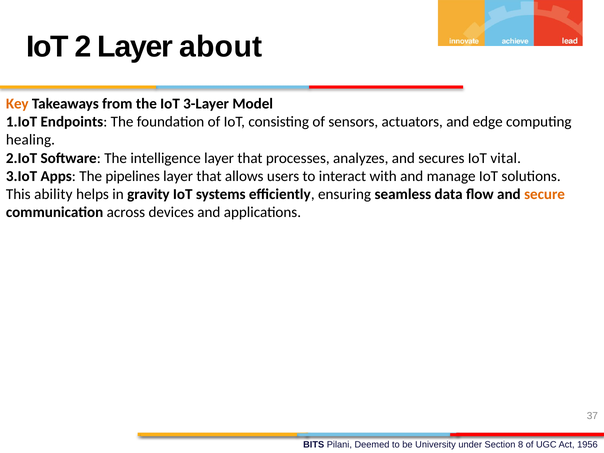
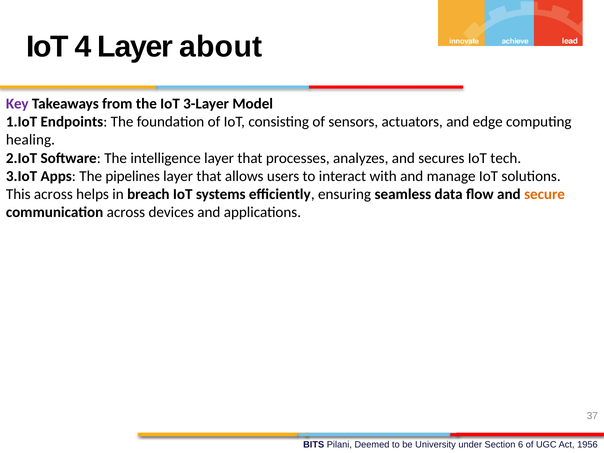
2: 2 -> 4
Key colour: orange -> purple
vital: vital -> tech
This ability: ability -> across
gravity: gravity -> breach
8: 8 -> 6
